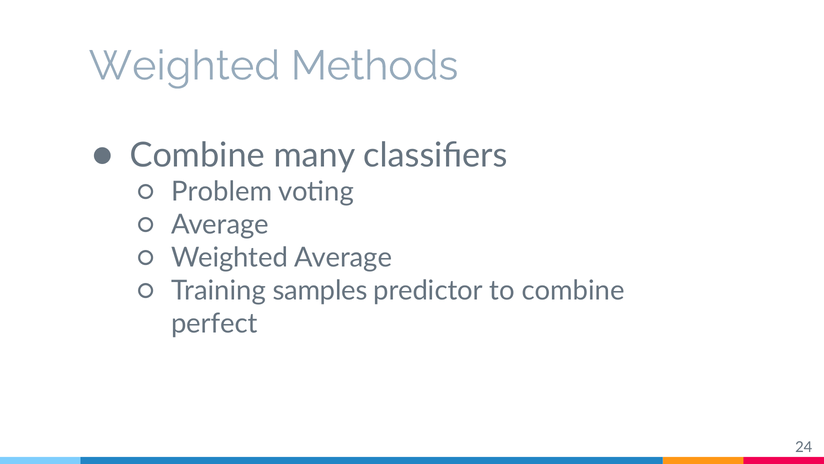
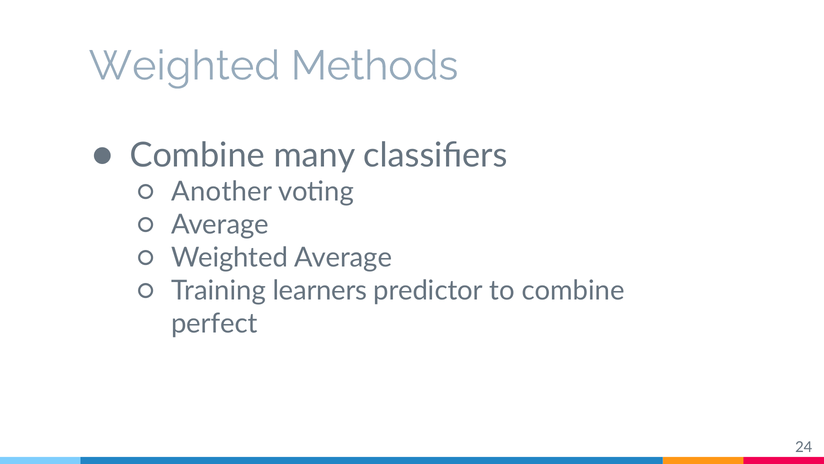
Problem: Problem -> Another
samples: samples -> learners
